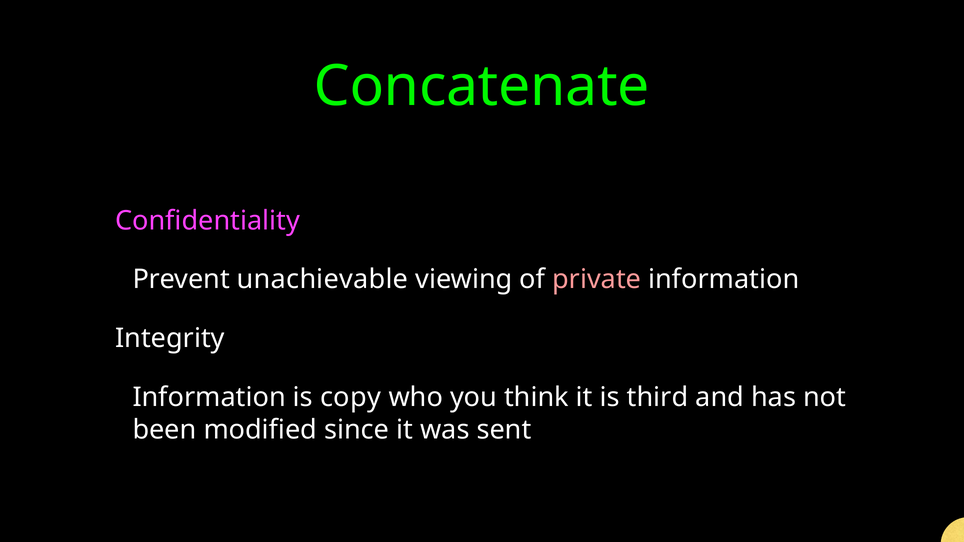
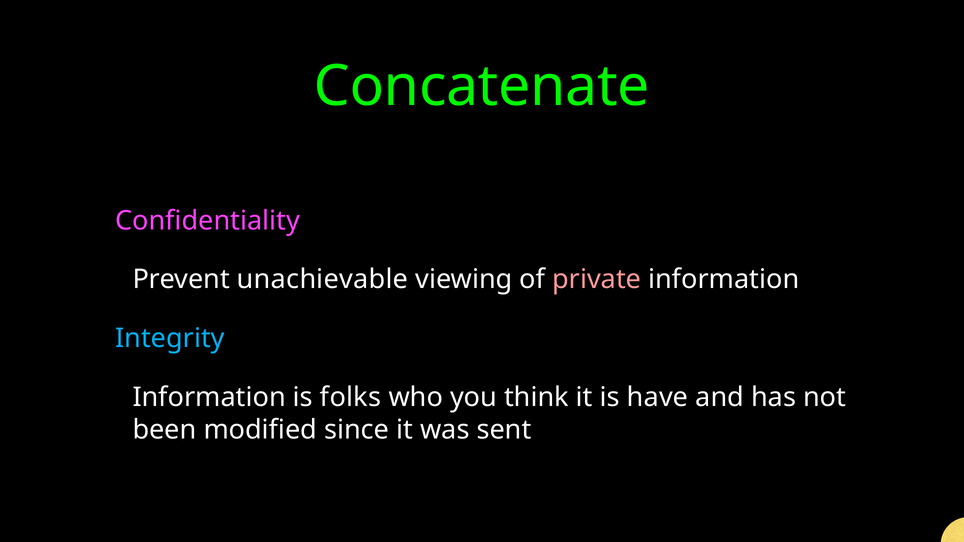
Integrity colour: white -> light blue
copy: copy -> folks
third: third -> have
